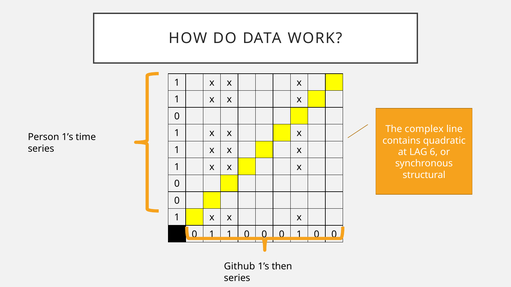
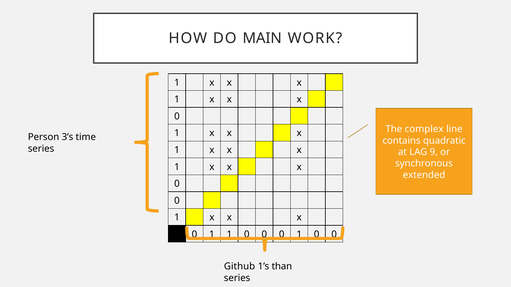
DATA: DATA -> MAIN
Person 1’s: 1’s -> 3’s
6: 6 -> 9
structural: structural -> extended
then: then -> than
